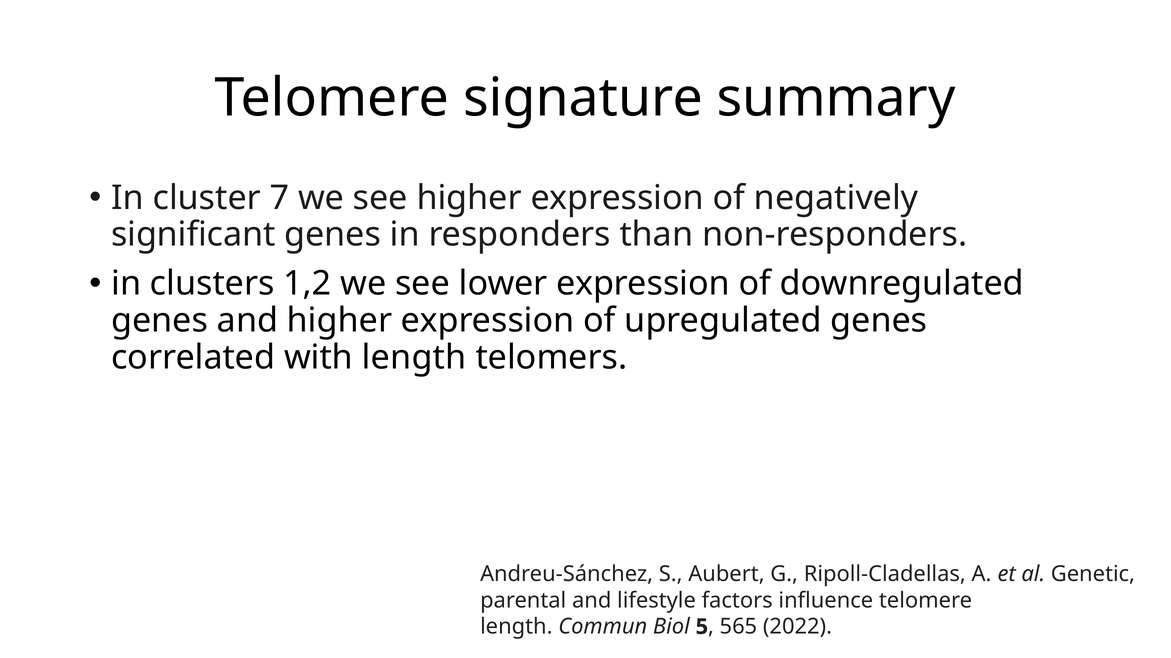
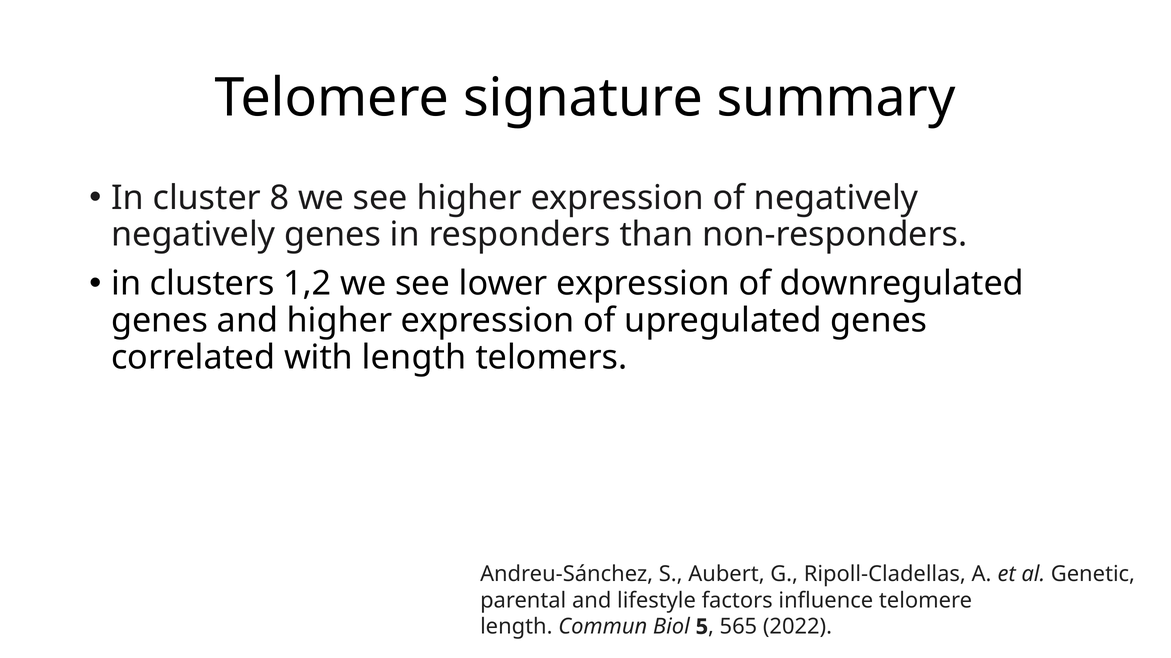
7: 7 -> 8
significant at (193, 235): significant -> negatively
